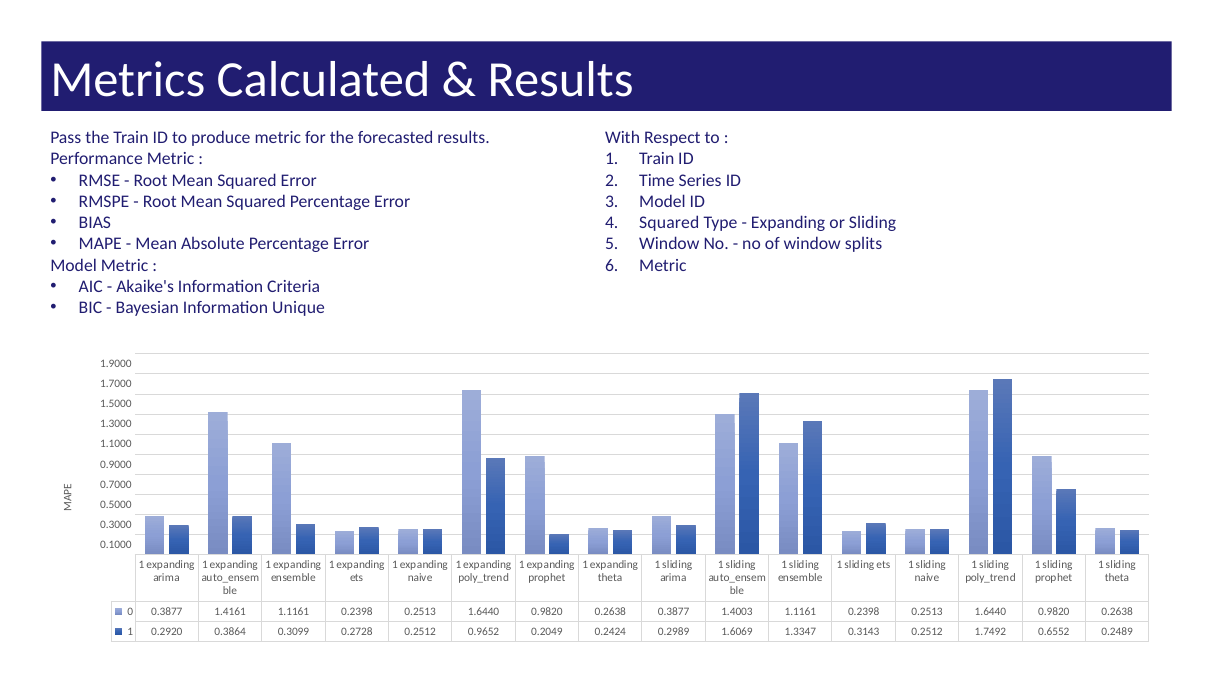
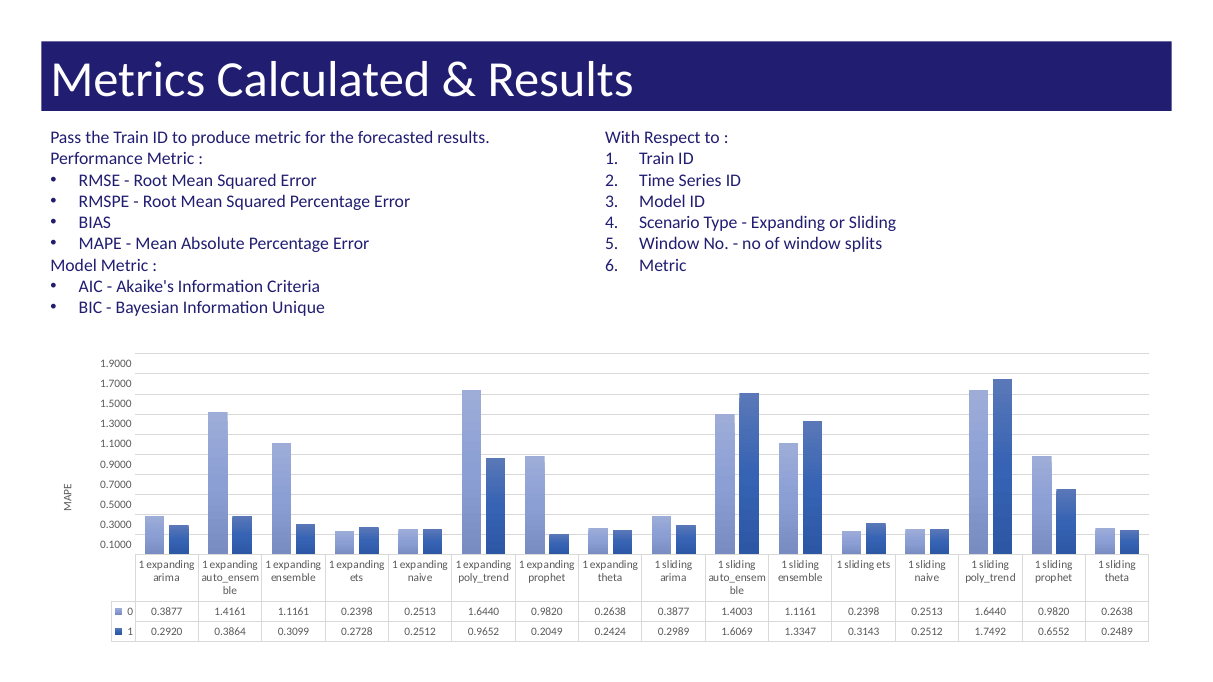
Squared at (669, 223): Squared -> Scenario
